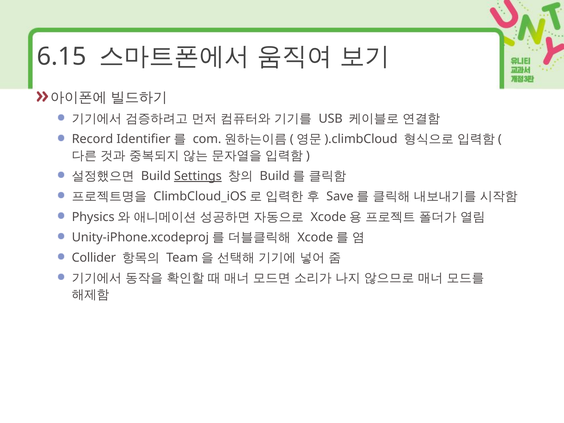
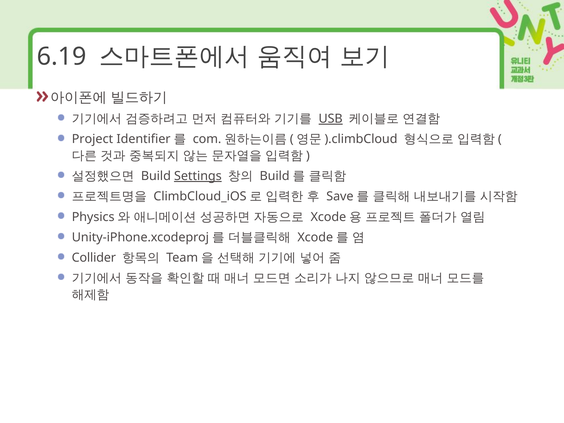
6.15: 6.15 -> 6.19
USB underline: none -> present
Record: Record -> Project
